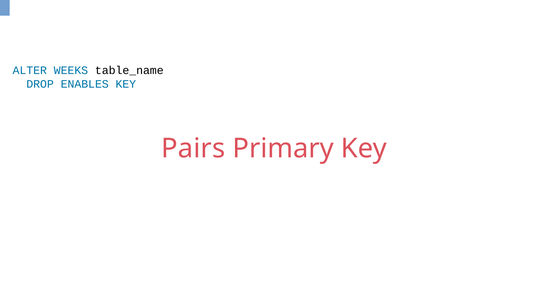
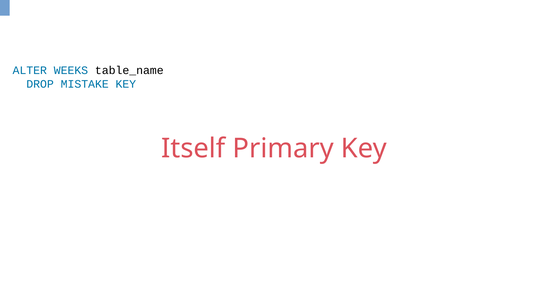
ENABLES: ENABLES -> MISTAKE
Pairs: Pairs -> Itself
